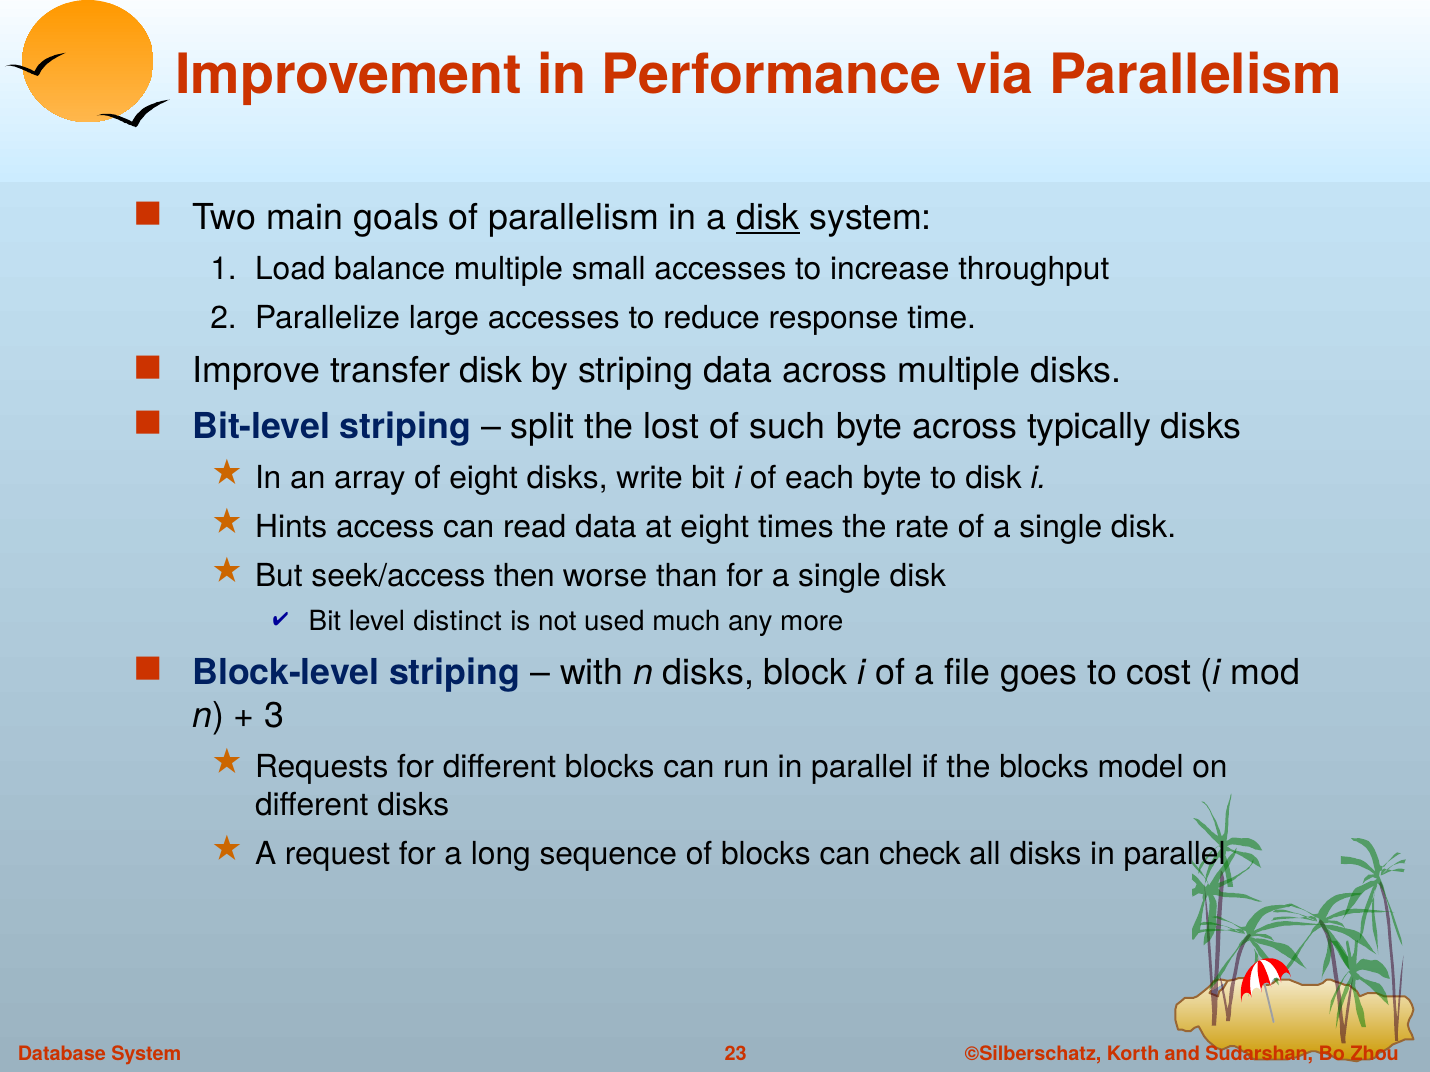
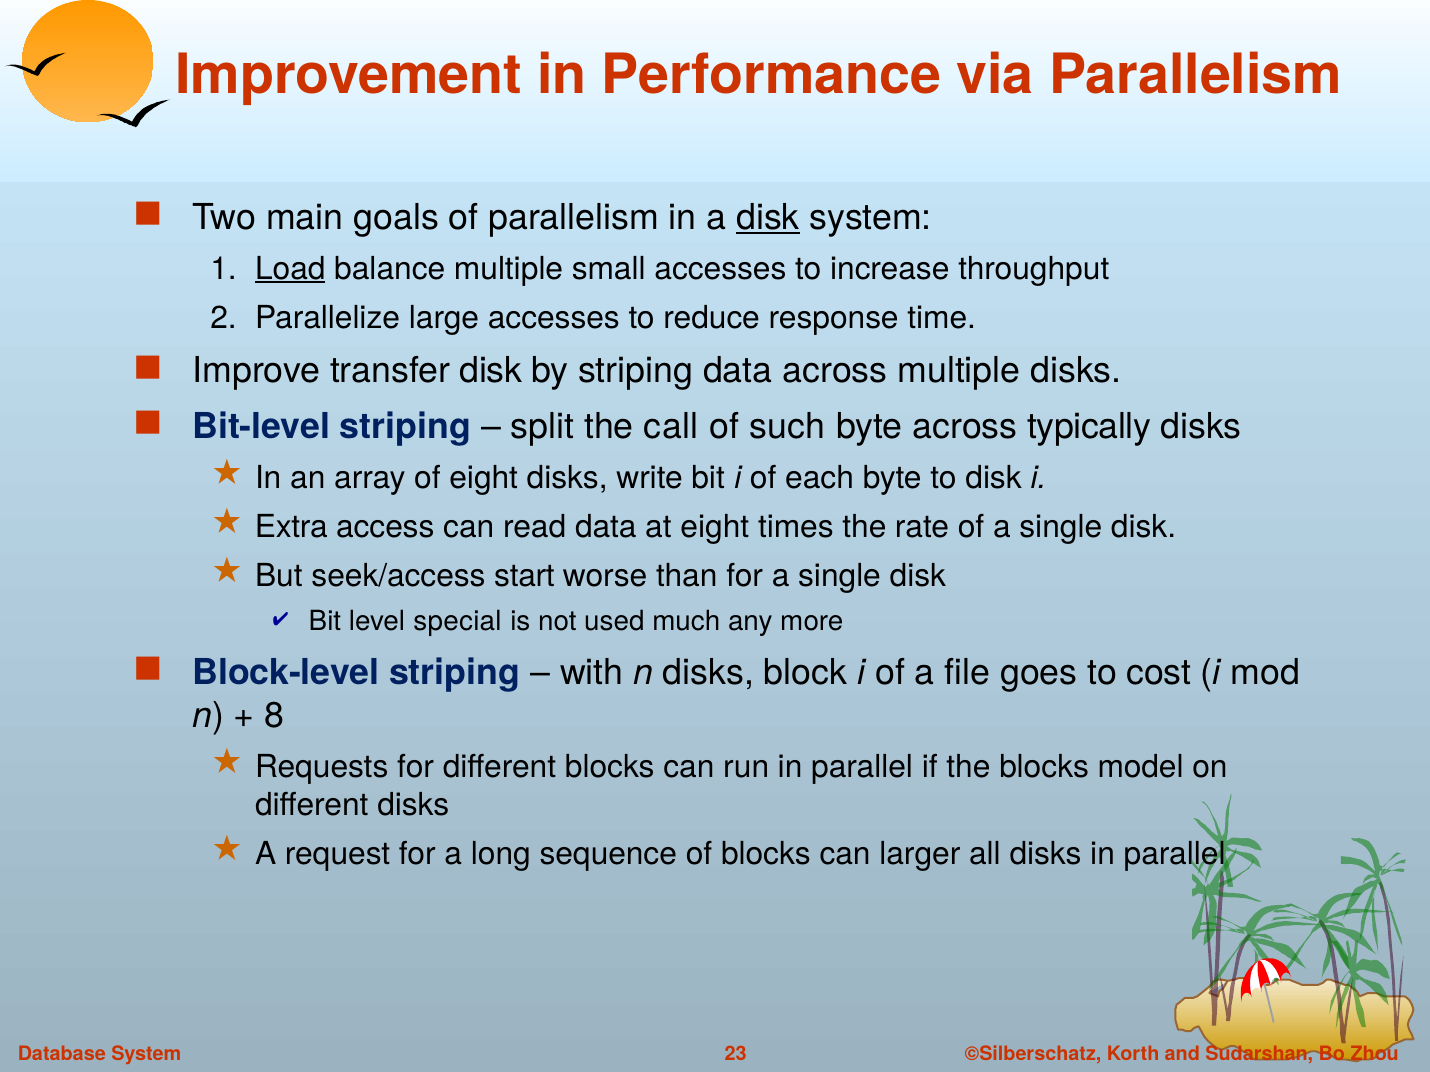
Load underline: none -> present
lost: lost -> call
Hints: Hints -> Extra
then: then -> start
distinct: distinct -> special
3: 3 -> 8
check: check -> larger
